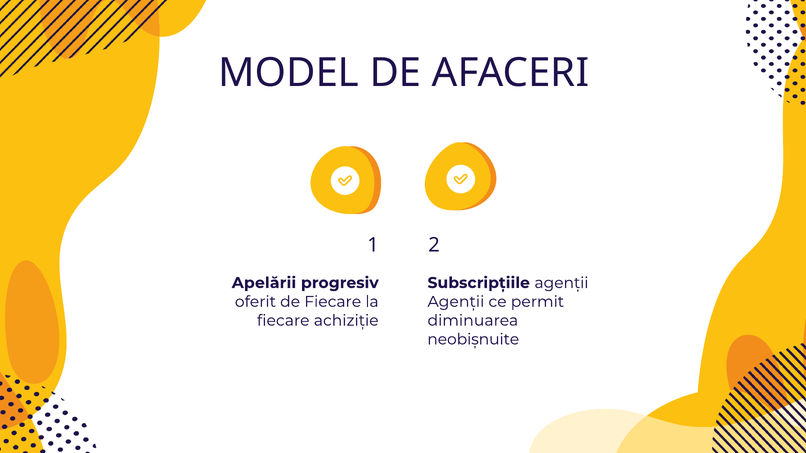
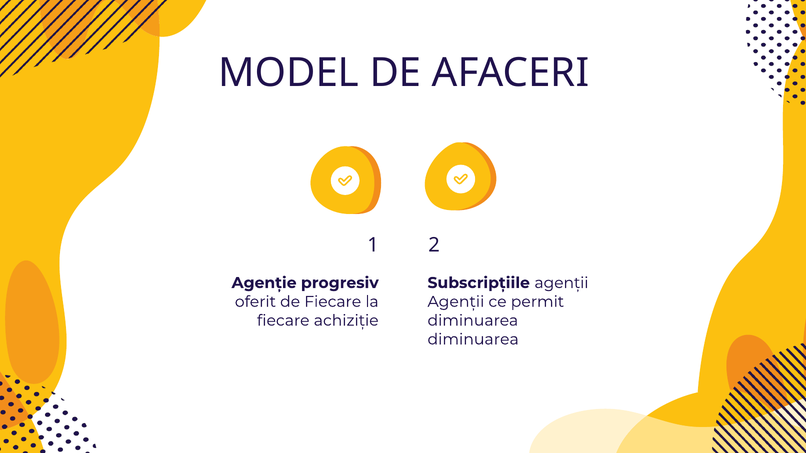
Apelării: Apelării -> Agenție
neobișnuite at (473, 340): neobișnuite -> diminuarea
